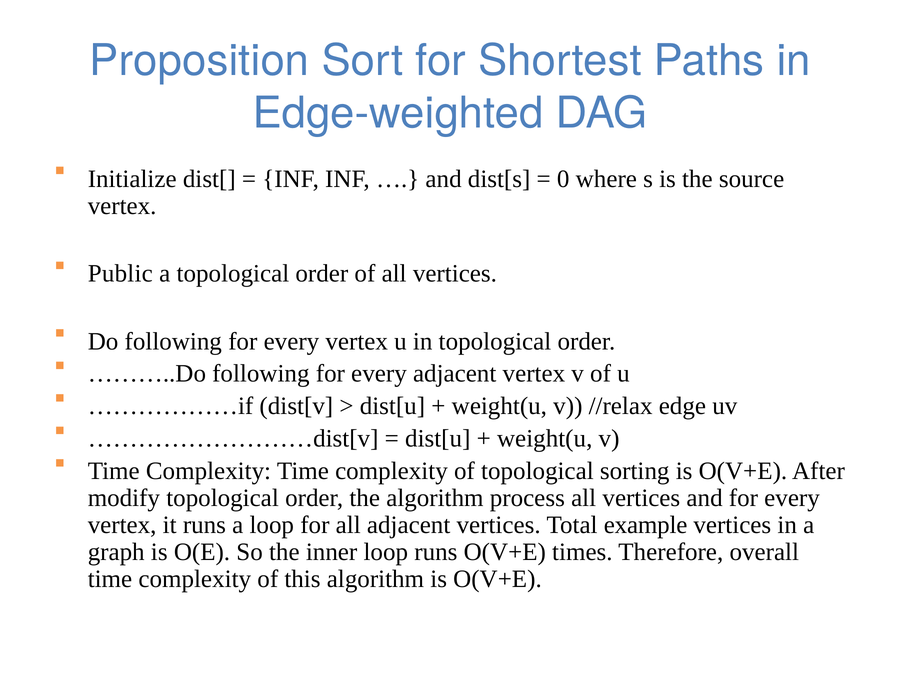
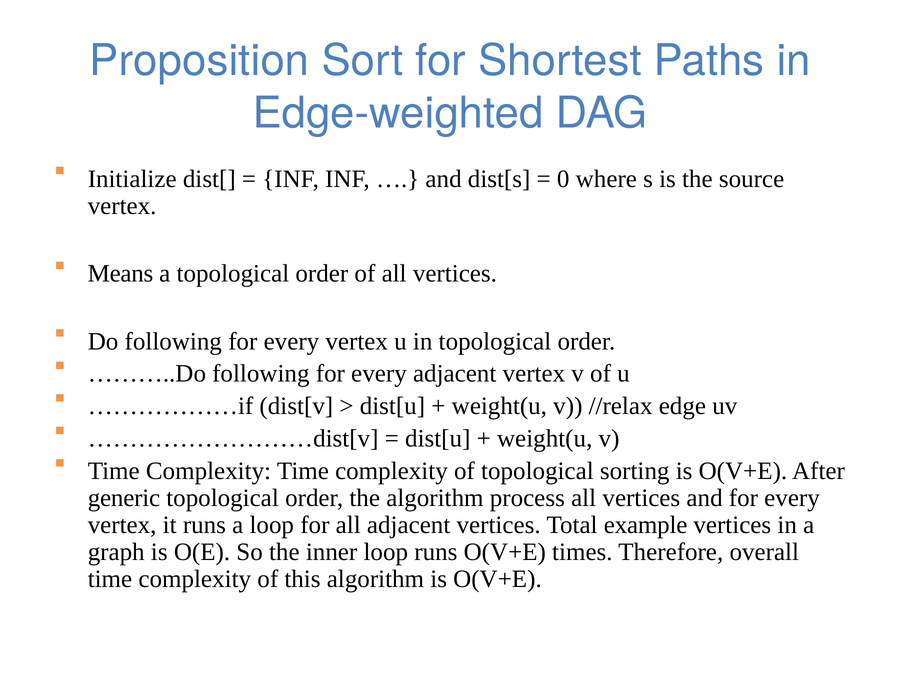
Public: Public -> Means
modify: modify -> generic
